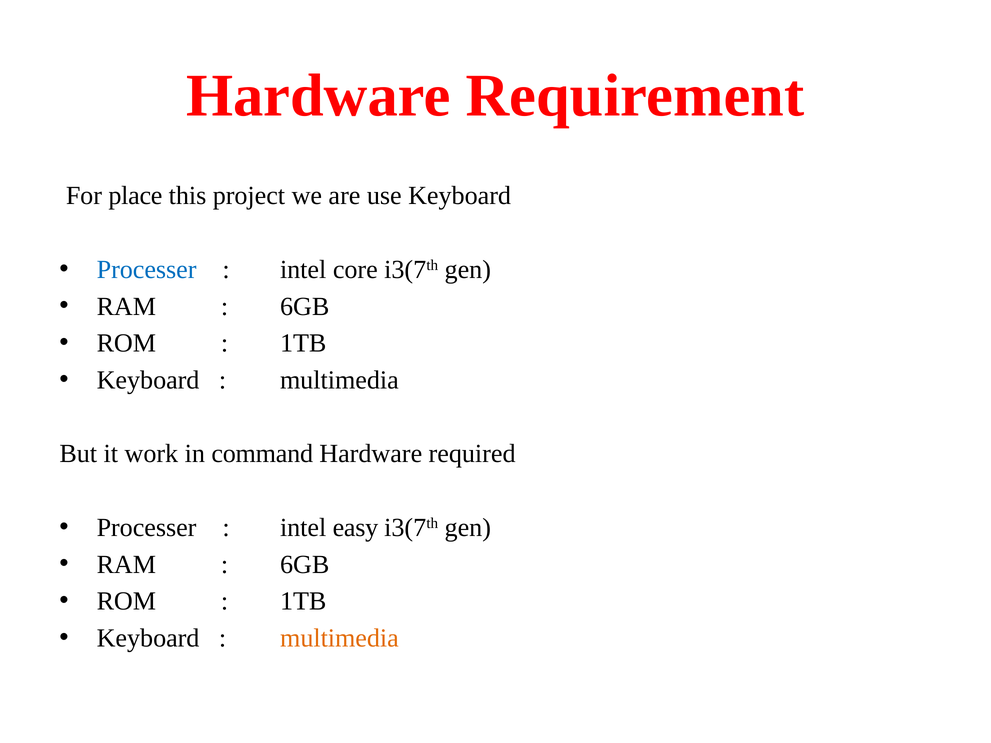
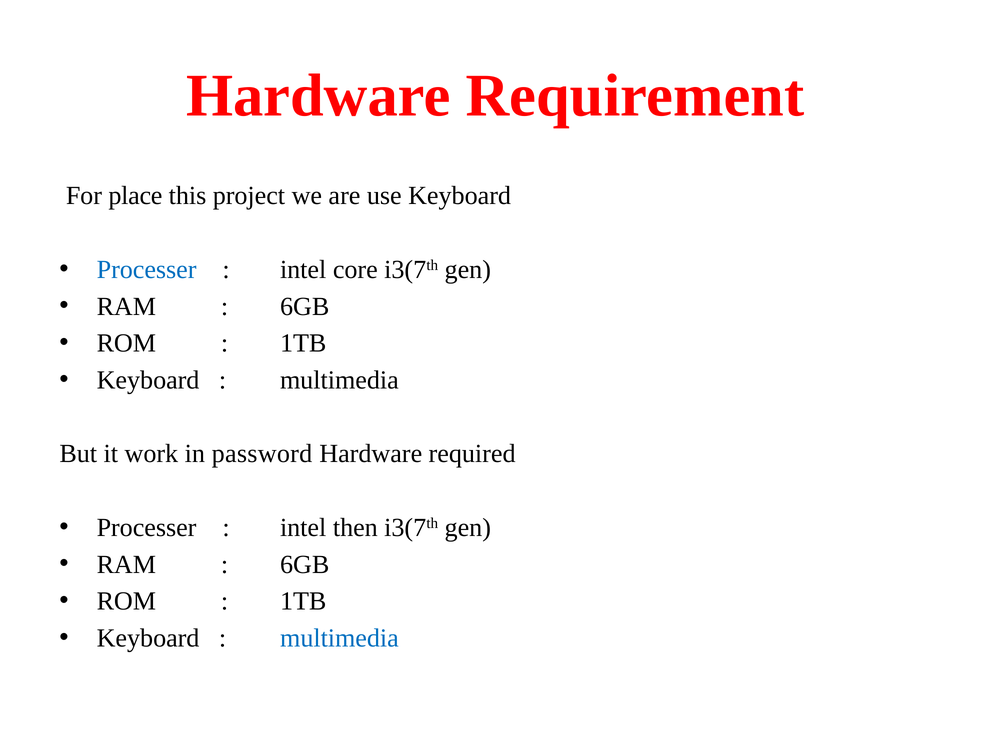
command: command -> password
easy: easy -> then
multimedia at (339, 638) colour: orange -> blue
